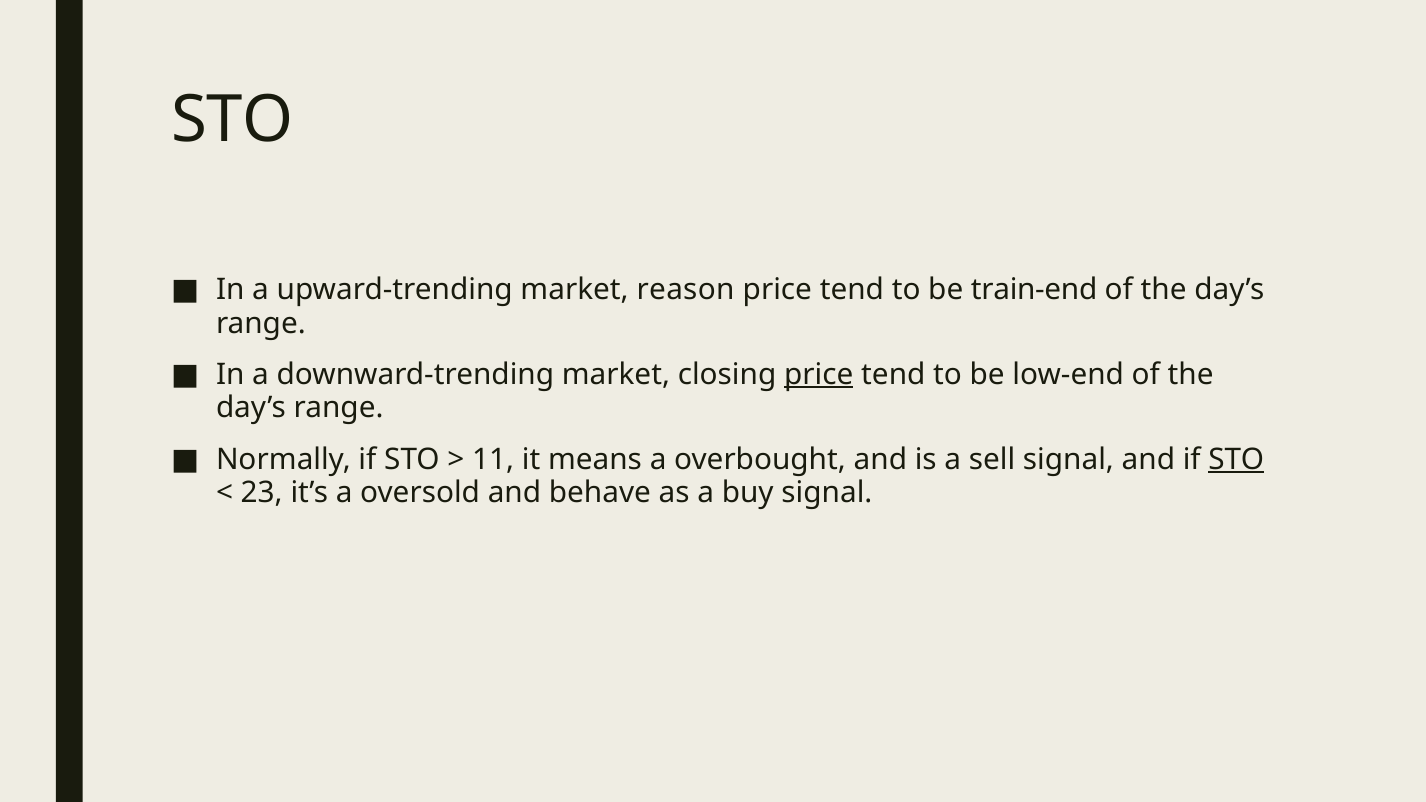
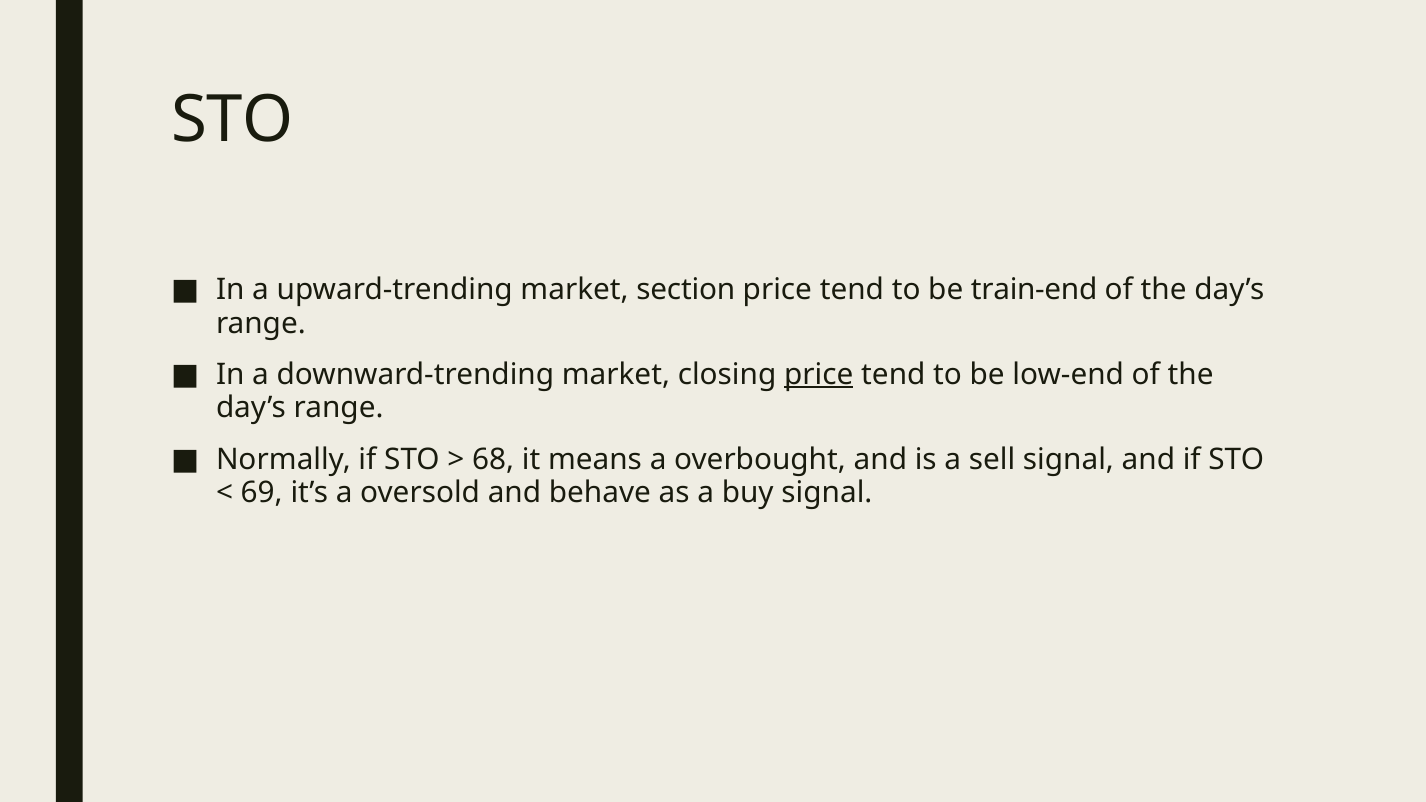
reason: reason -> section
11: 11 -> 68
STO at (1236, 460) underline: present -> none
23: 23 -> 69
